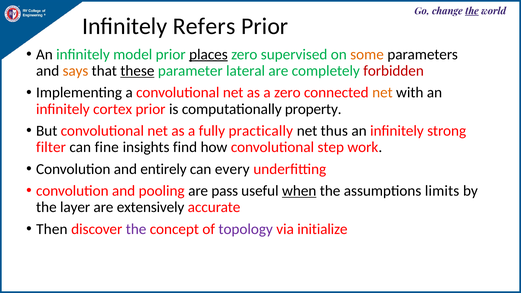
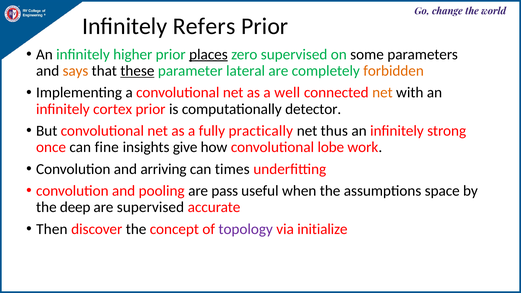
the at (472, 11) underline: present -> none
model: model -> higher
some colour: orange -> black
forbidden colour: red -> orange
a zero: zero -> well
property: property -> detector
filter: filter -> once
find: find -> give
step: step -> lobe
entirely: entirely -> arriving
every: every -> times
when underline: present -> none
limits: limits -> space
layer: layer -> deep
are extensively: extensively -> supervised
the at (136, 229) colour: purple -> black
